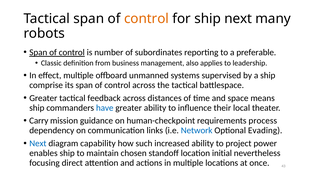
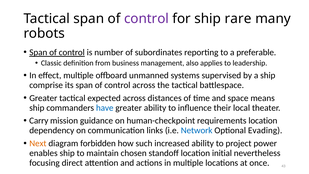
control at (146, 19) colour: orange -> purple
ship next: next -> rare
feedback: feedback -> expected
requirements process: process -> location
Next at (38, 143) colour: blue -> orange
capability: capability -> forbidden
